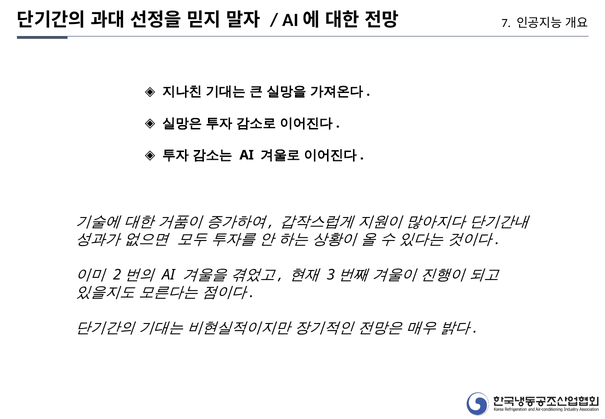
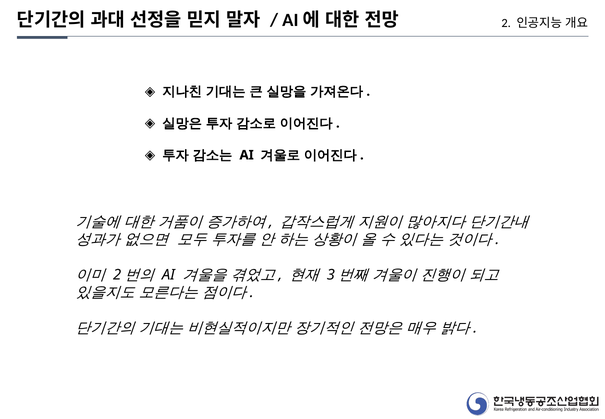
7: 7 -> 2
